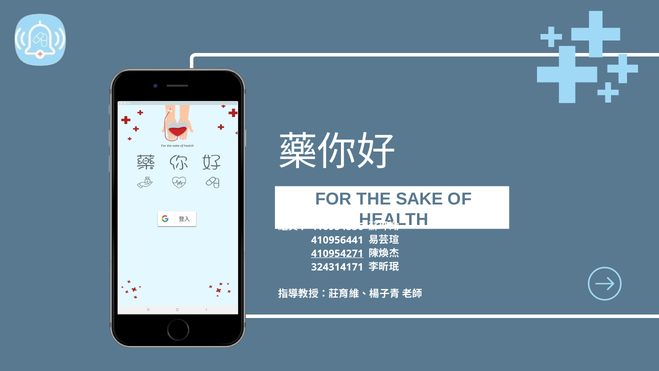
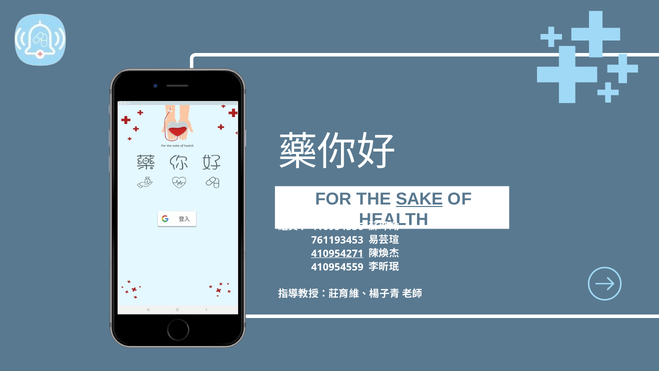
SAKE underline: none -> present
410956441: 410956441 -> 761193453
324314171: 324314171 -> 410954559
